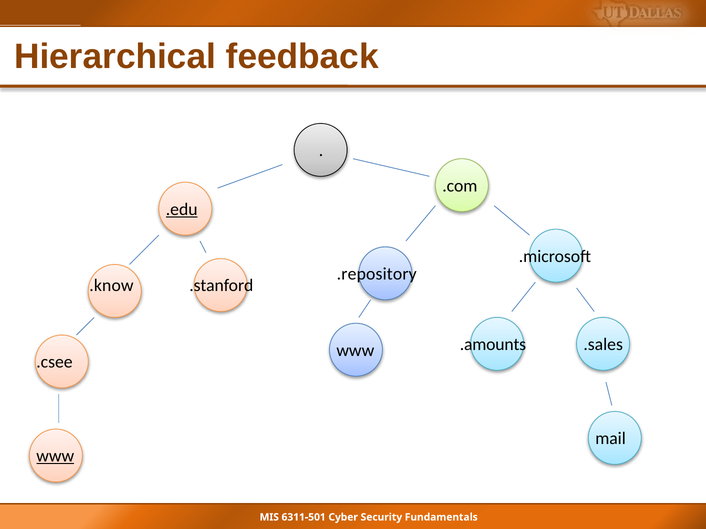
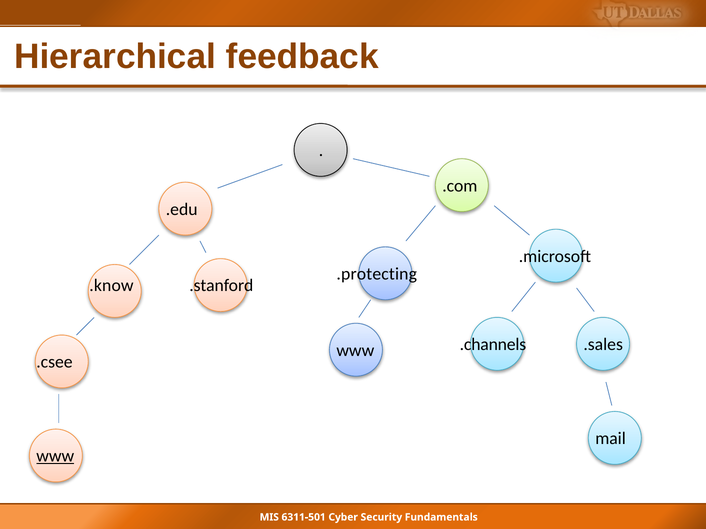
.edu underline: present -> none
.repository: .repository -> .protecting
.amounts: .amounts -> .channels
